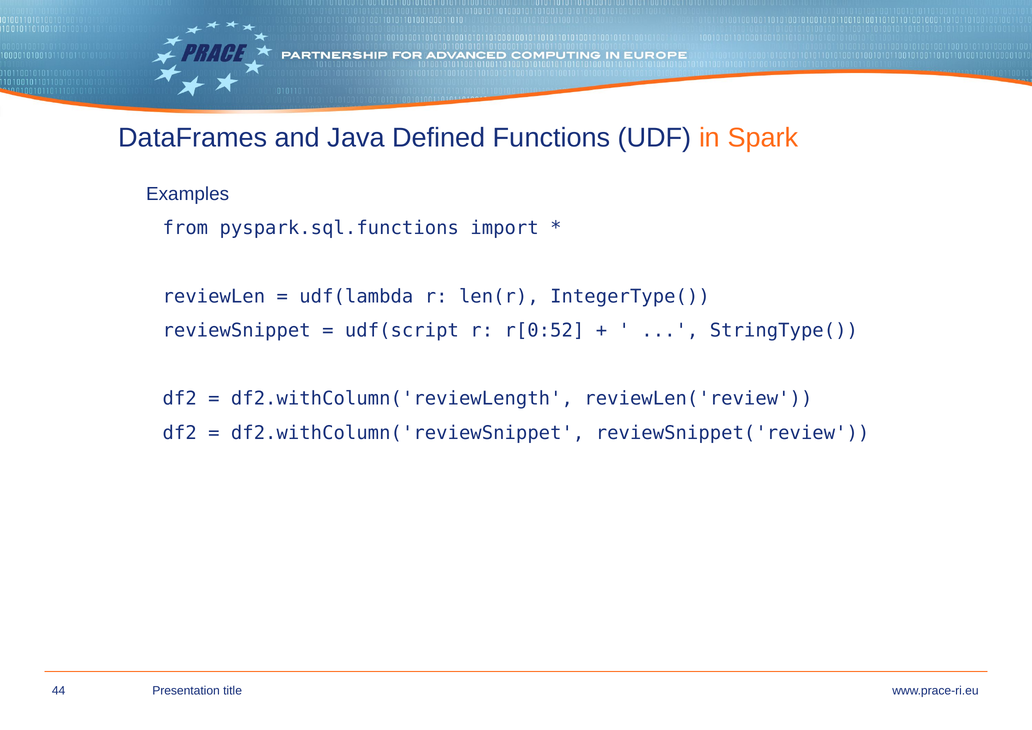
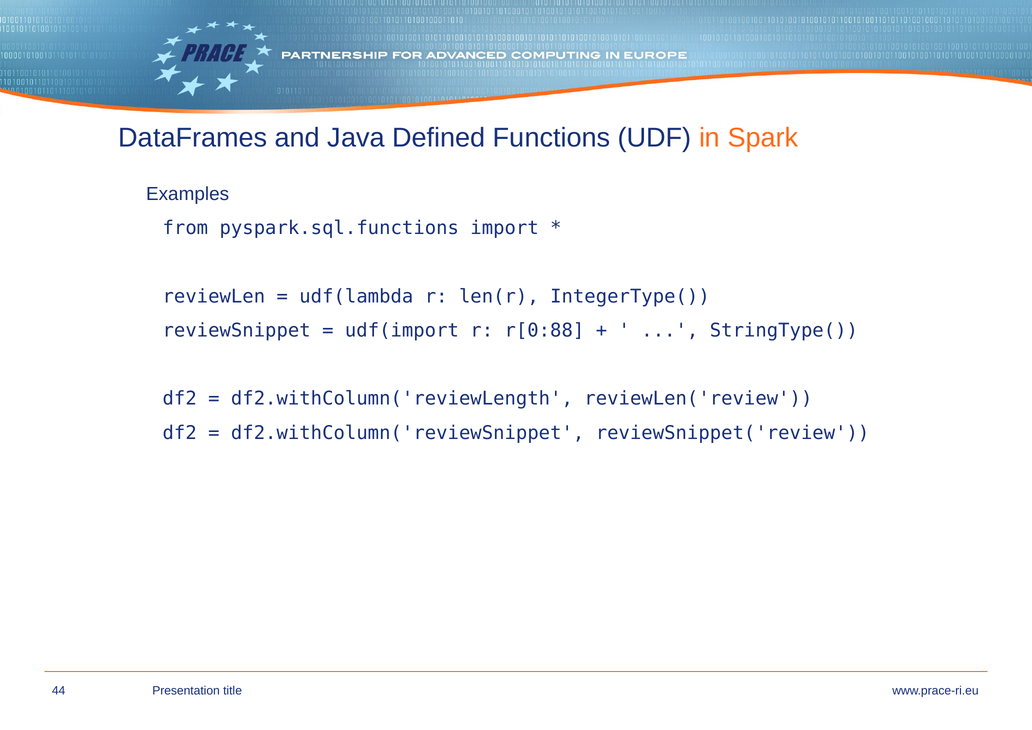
udf(script: udf(script -> udf(import
r[0:52: r[0:52 -> r[0:88
